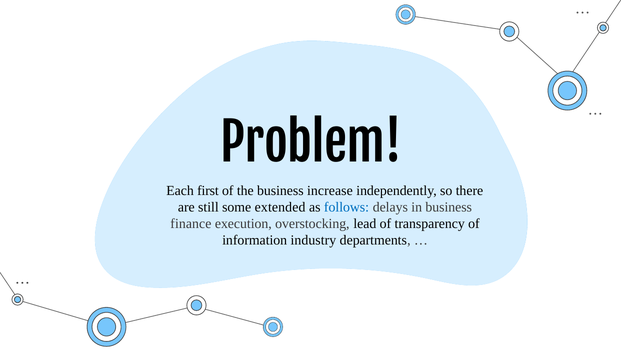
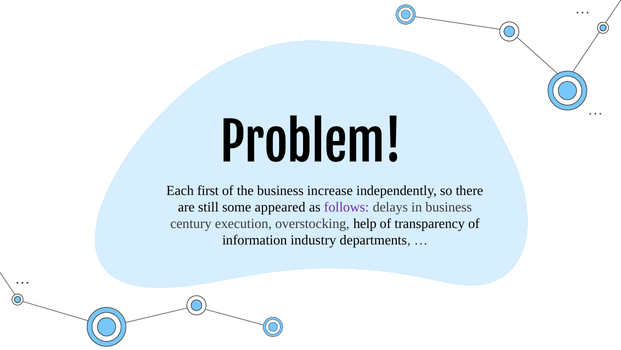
extended: extended -> appeared
follows colour: blue -> purple
finance: finance -> century
lead: lead -> help
